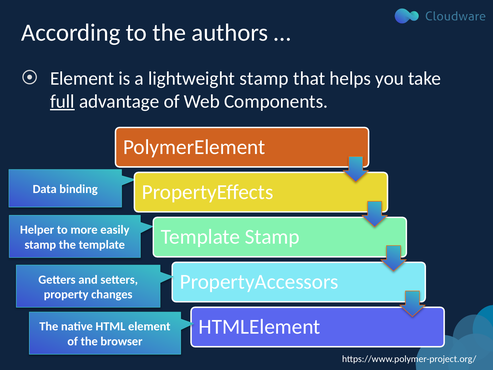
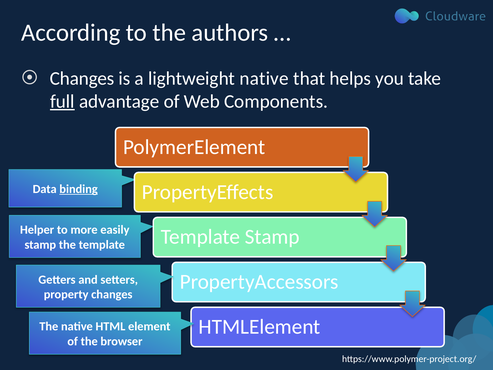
Element at (82, 78): Element -> Changes
lightweight stamp: stamp -> native
binding underline: none -> present
